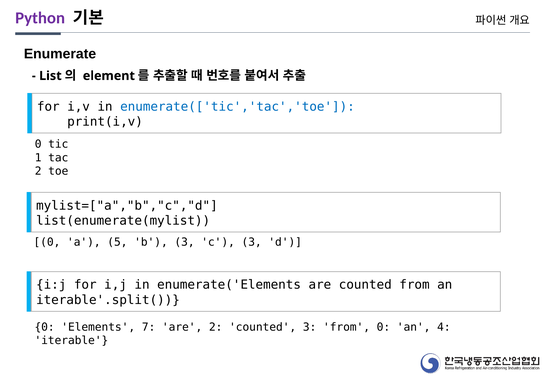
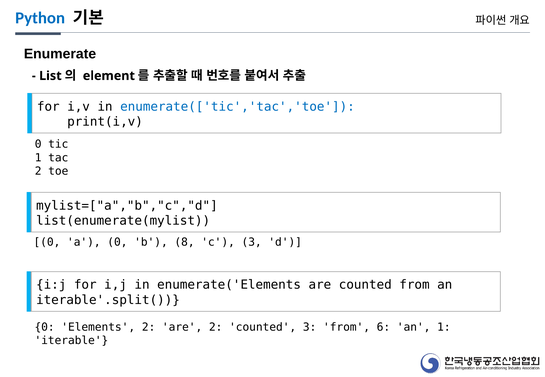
Python colour: purple -> blue
a 5: 5 -> 0
b 3: 3 -> 8
Elements 7: 7 -> 2
from 0: 0 -> 6
an 4: 4 -> 1
